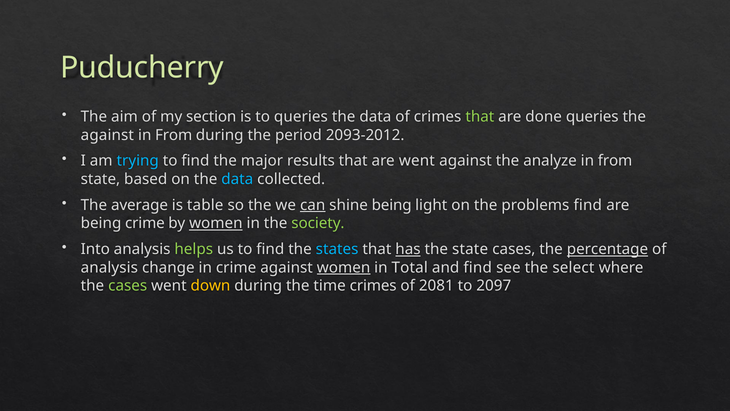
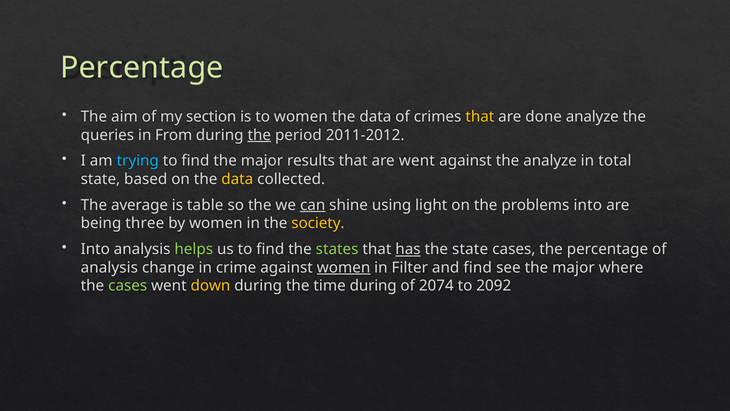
Puducherry at (142, 68): Puducherry -> Percentage
to queries: queries -> women
that at (480, 117) colour: light green -> yellow
done queries: queries -> analyze
against at (107, 135): against -> queries
the at (259, 135) underline: none -> present
2093-2012: 2093-2012 -> 2011-2012
from at (615, 161): from -> total
data at (237, 179) colour: light blue -> yellow
shine being: being -> using
problems find: find -> into
being crime: crime -> three
women at (216, 223) underline: present -> none
society colour: light green -> yellow
states colour: light blue -> light green
percentage at (607, 249) underline: present -> none
Total: Total -> Filter
see the select: select -> major
time crimes: crimes -> during
2081: 2081 -> 2074
2097: 2097 -> 2092
